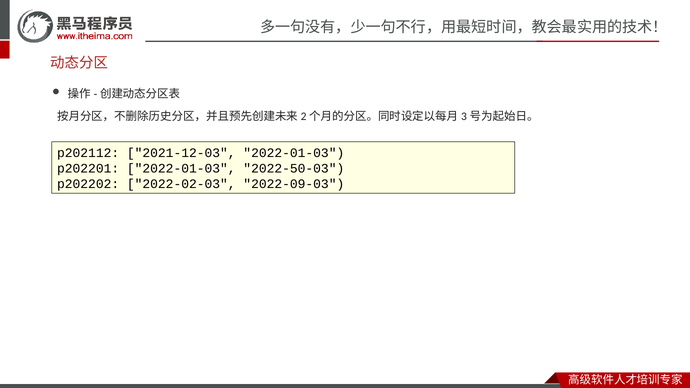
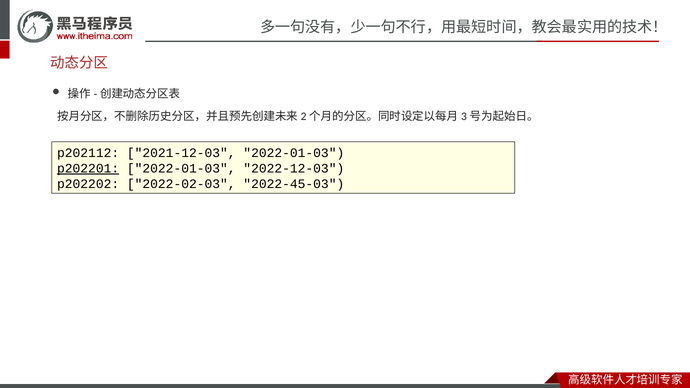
p202201 underline: none -> present
2022-50-03: 2022-50-03 -> 2022-12-03
2022-09-03: 2022-09-03 -> 2022-45-03
